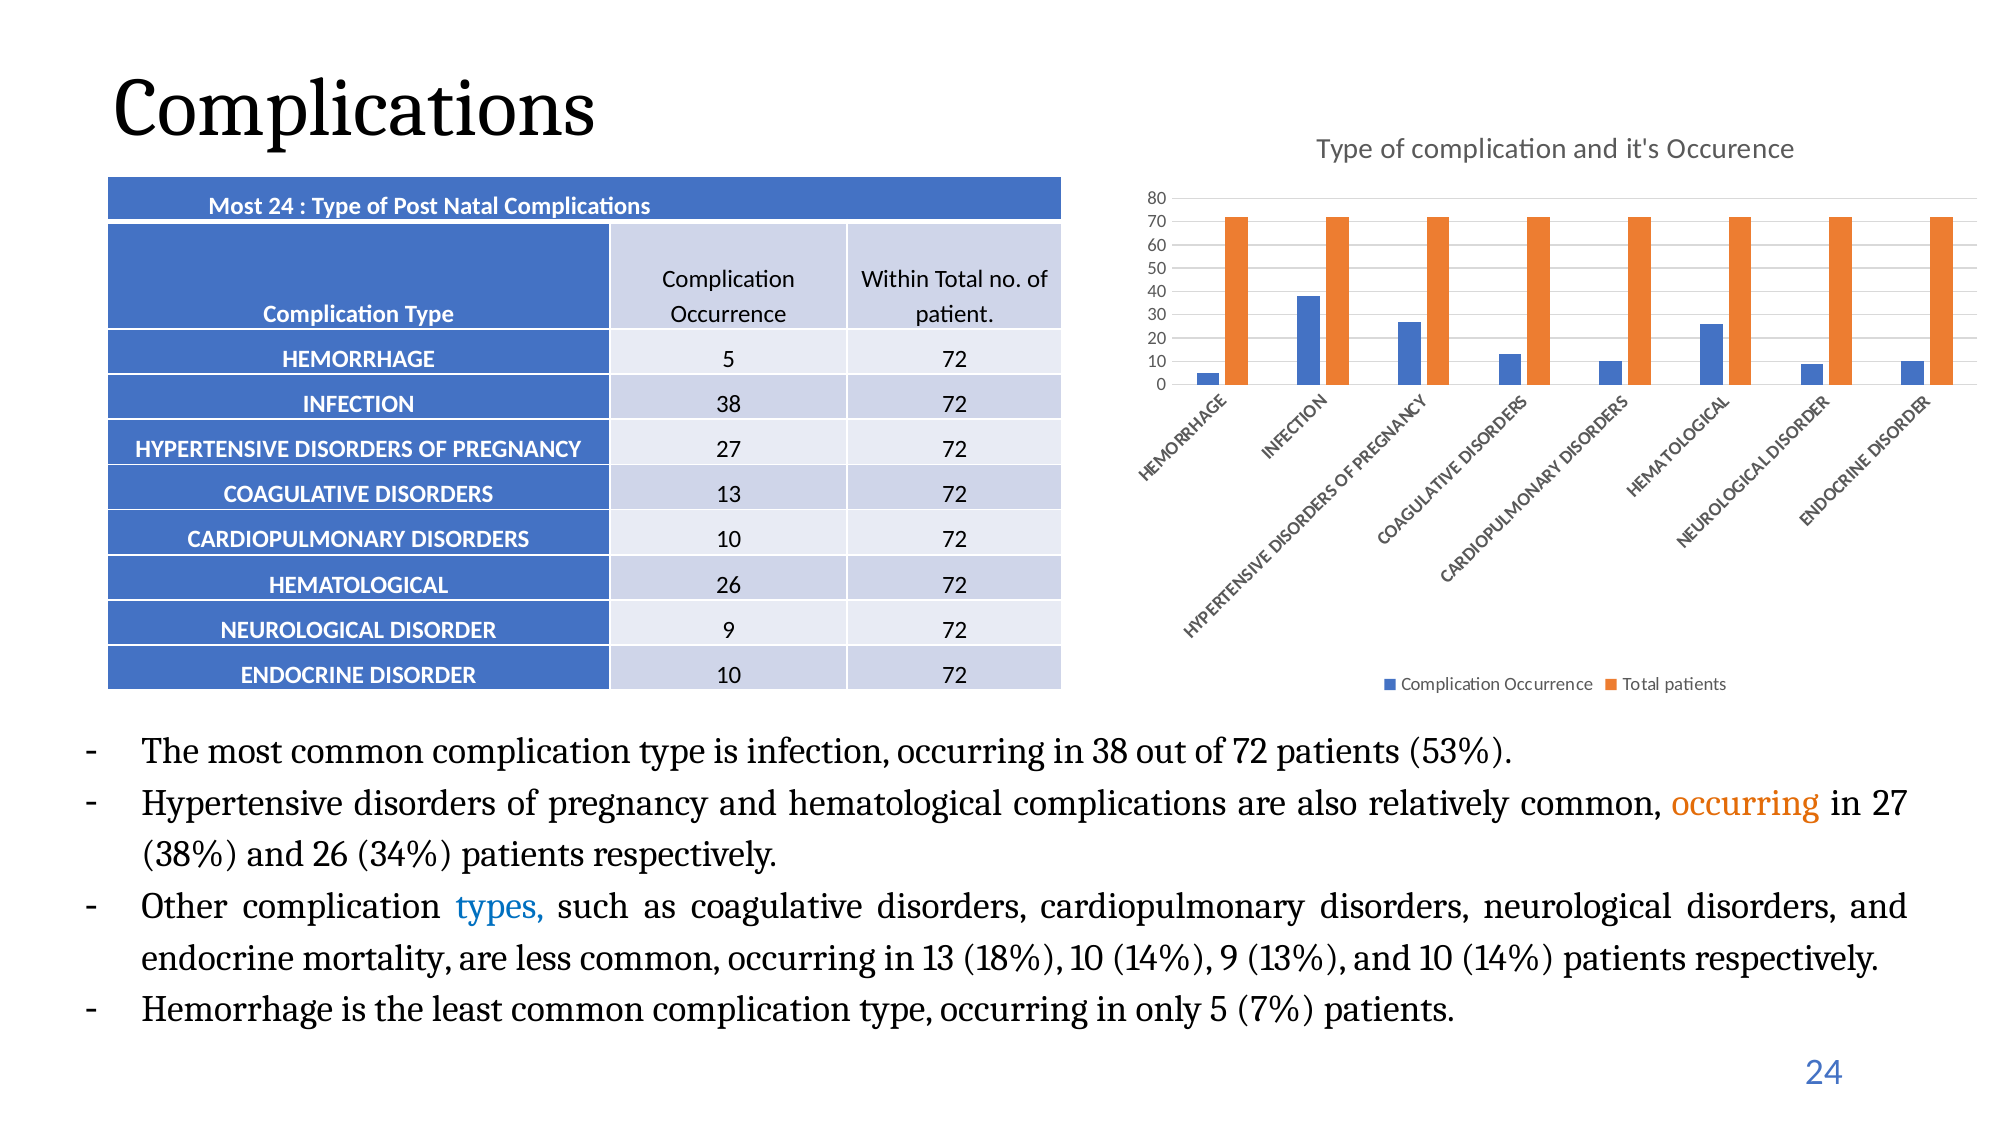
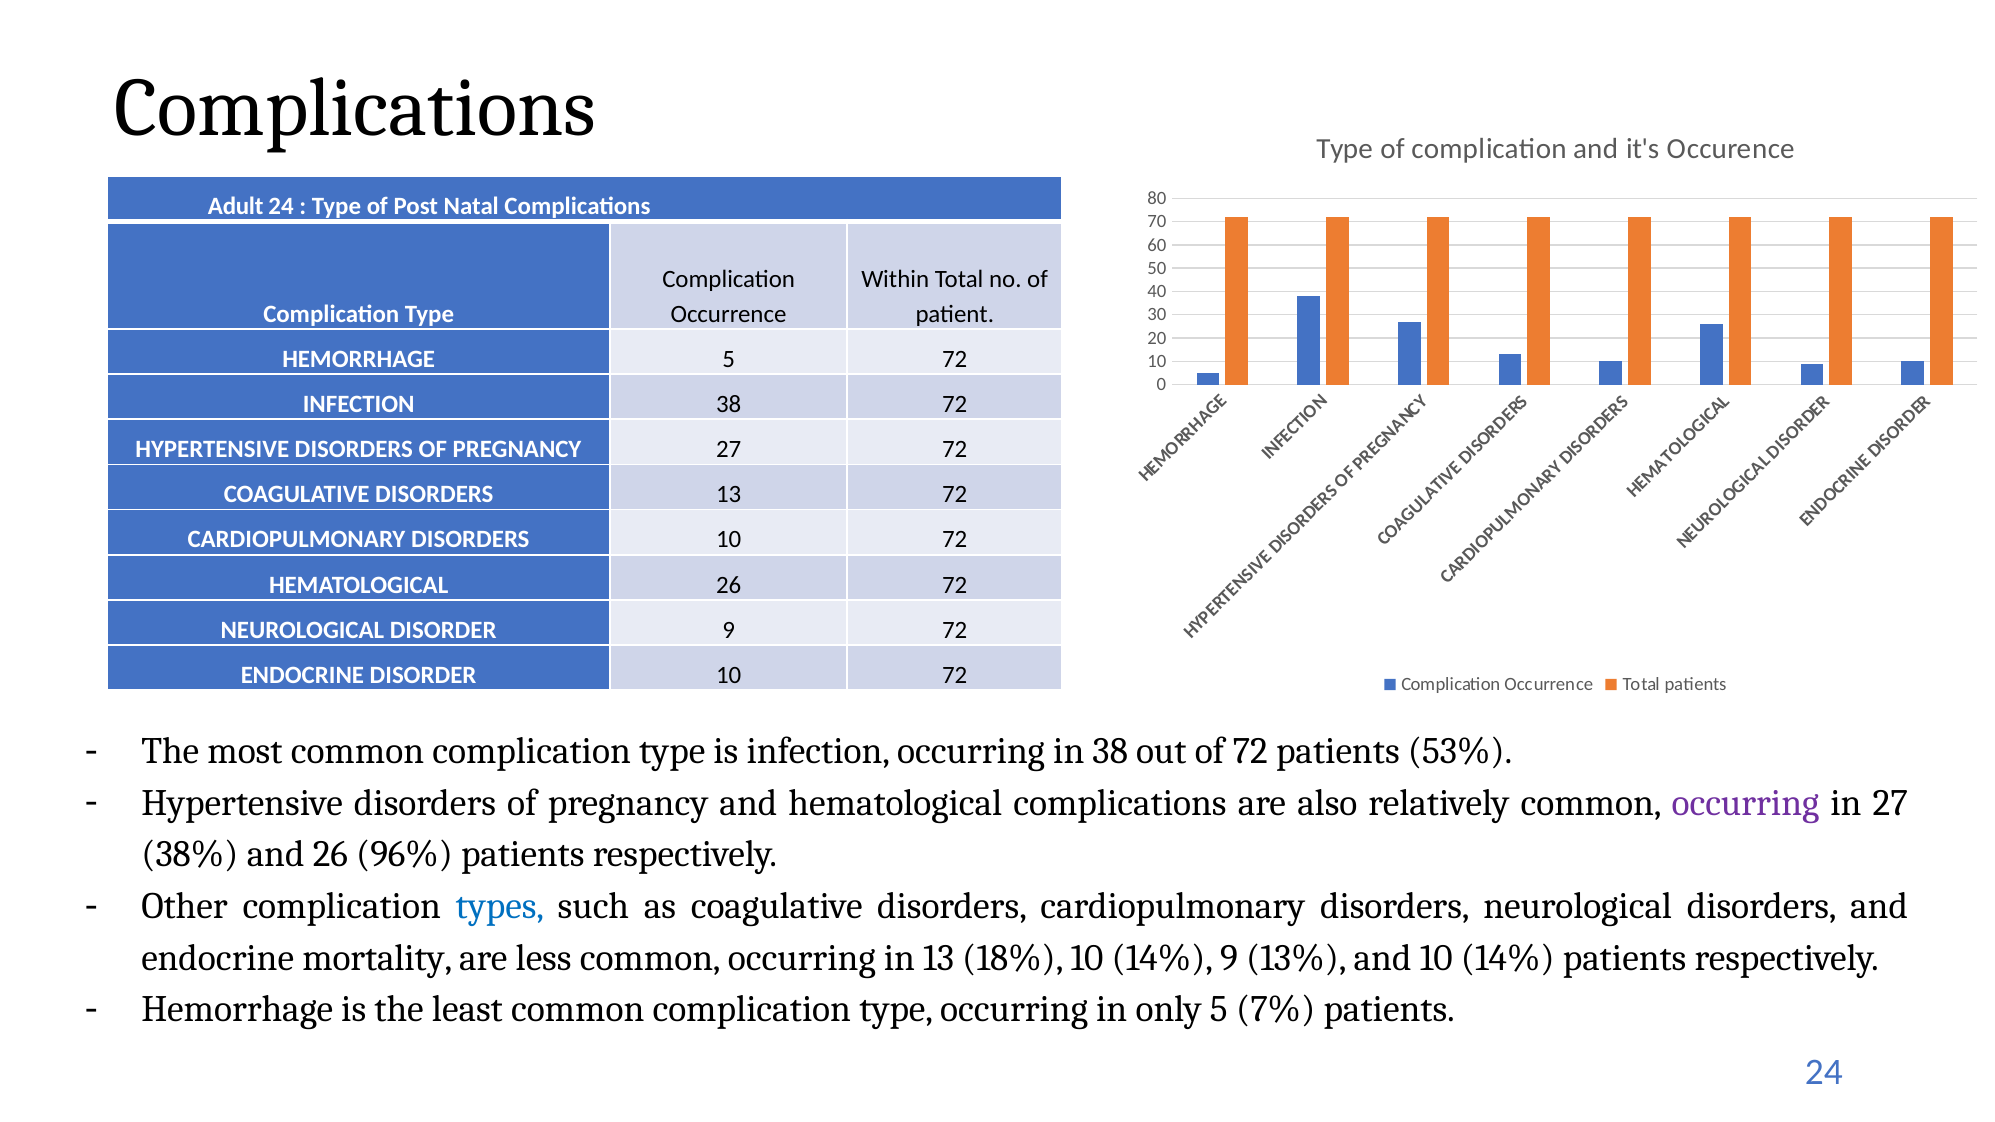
Most at (235, 207): Most -> Adult
occurring at (1745, 803) colour: orange -> purple
34%: 34% -> 96%
